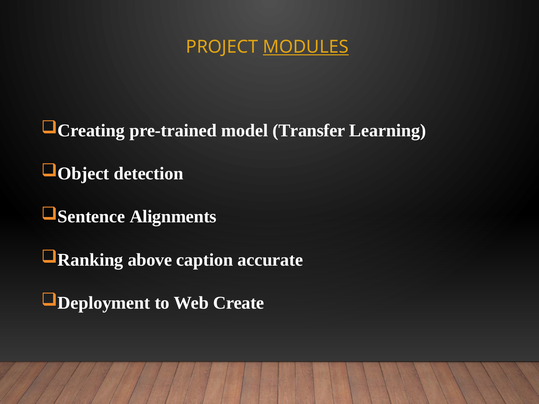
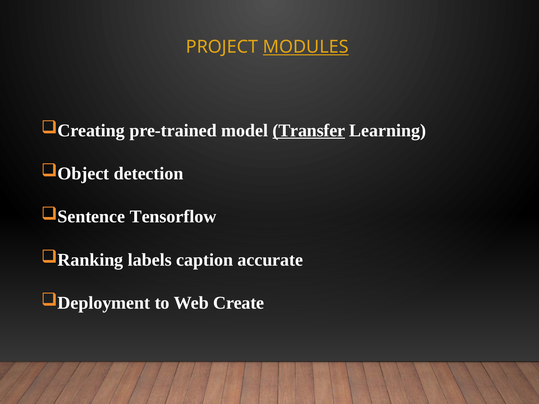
Transfer underline: none -> present
Alignments: Alignments -> Tensorflow
above: above -> labels
